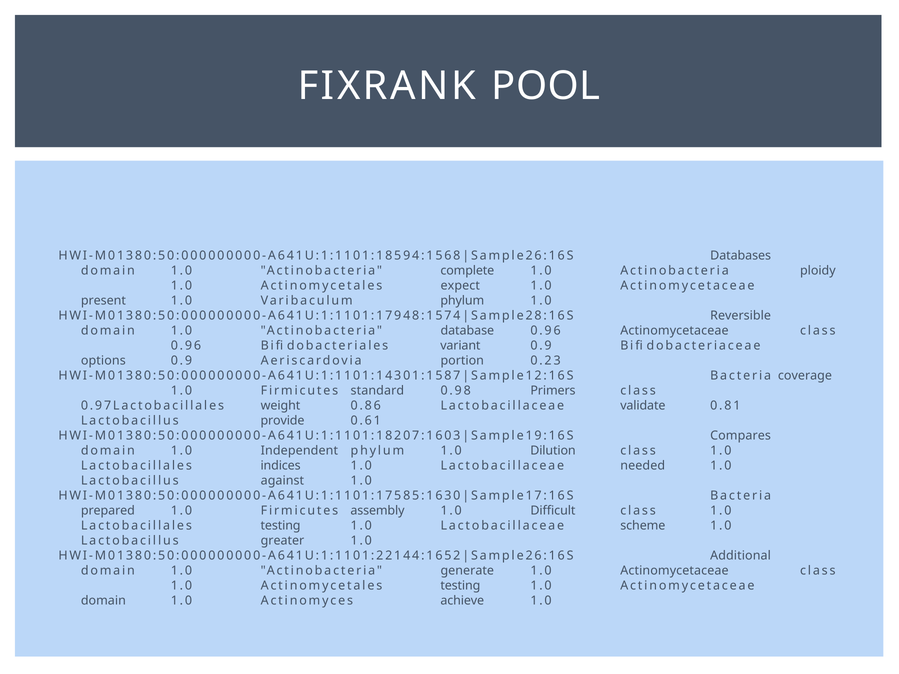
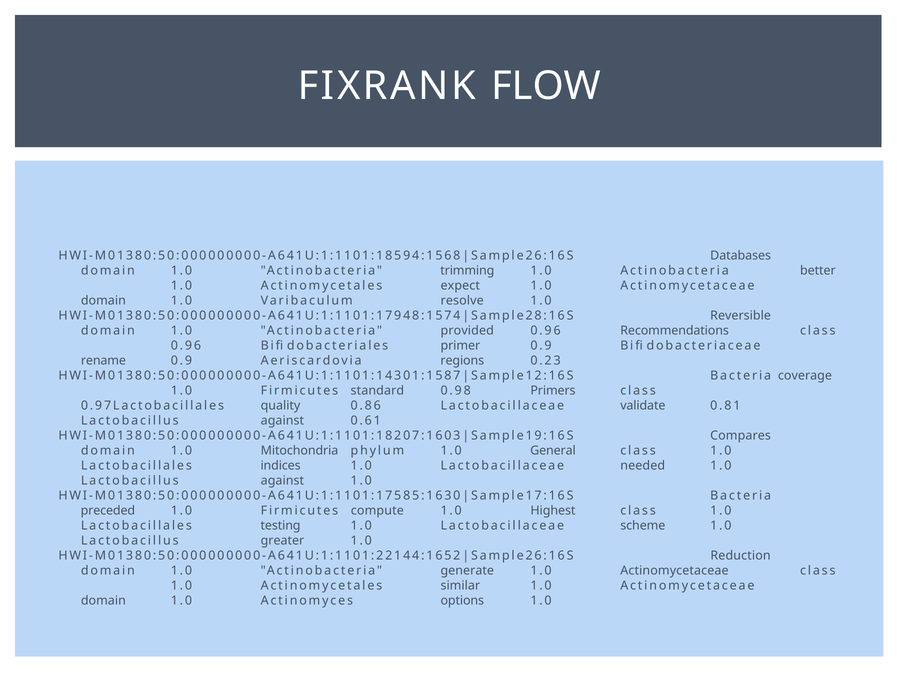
POOL: POOL -> FLOW
complete: complete -> trimming
ploidy: ploidy -> better
present at (103, 301): present -> domain
Varibaculum phylum: phylum -> resolve
database: database -> provided
0.96 Actinomycetaceae: Actinomycetaceae -> Recommendations
variant: variant -> primer
options: options -> rename
portion: portion -> regions
weight: weight -> quality
provide at (282, 421): provide -> against
Independent: Independent -> Mitochondria
Dilution: Dilution -> General
prepared: prepared -> preceded
assembly: assembly -> compute
Difficult: Difficult -> Highest
Additional: Additional -> Reduction
Actinomycetales testing: testing -> similar
achieve: achieve -> options
